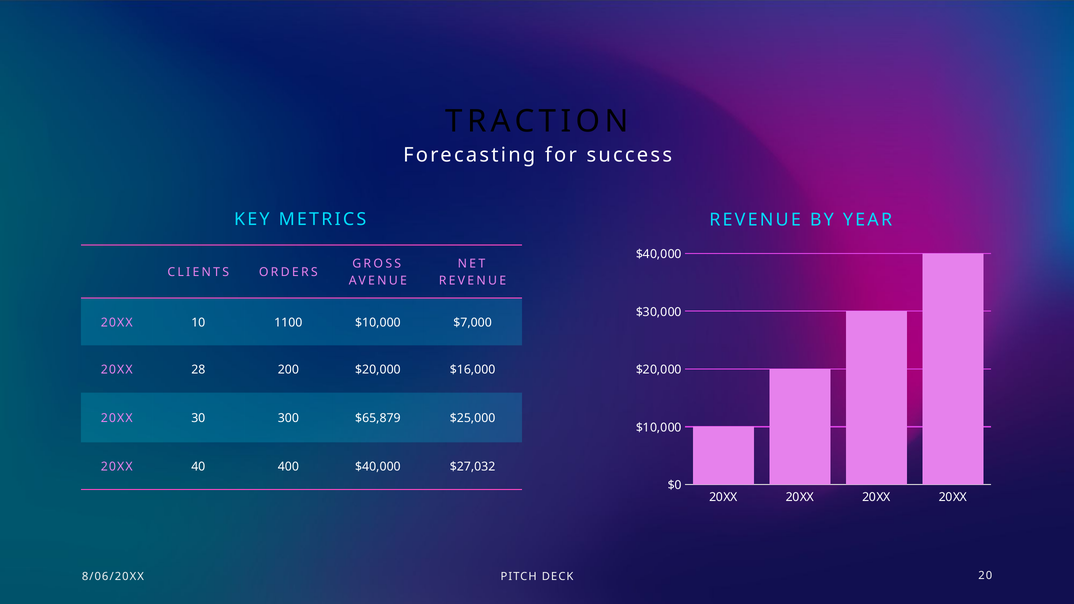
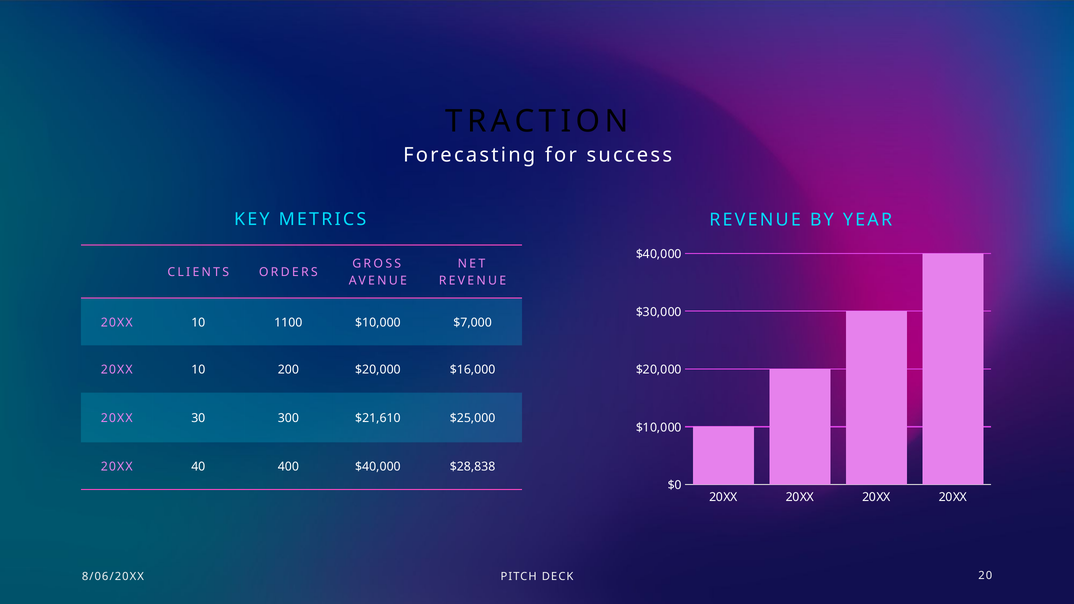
28 at (198, 370): 28 -> 10
$65,879: $65,879 -> $21,610
$27,032: $27,032 -> $28,838
